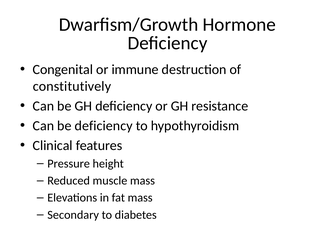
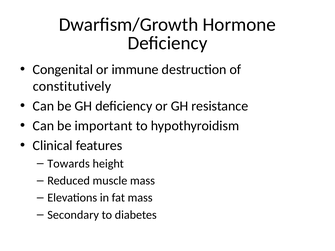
be deficiency: deficiency -> important
Pressure: Pressure -> Towards
